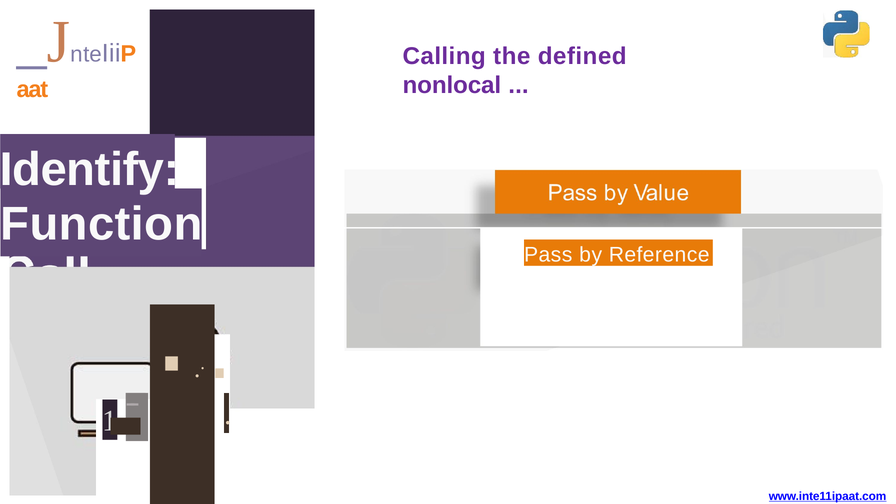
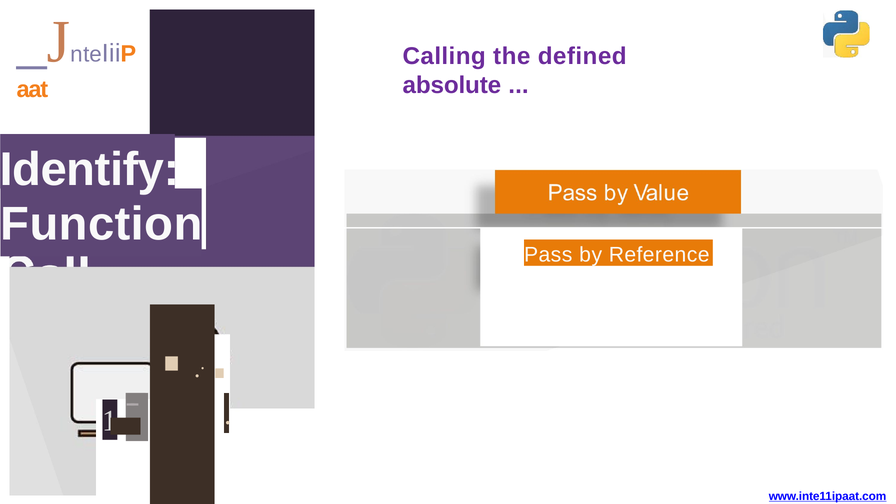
nonlocal: nonlocal -> absolute
